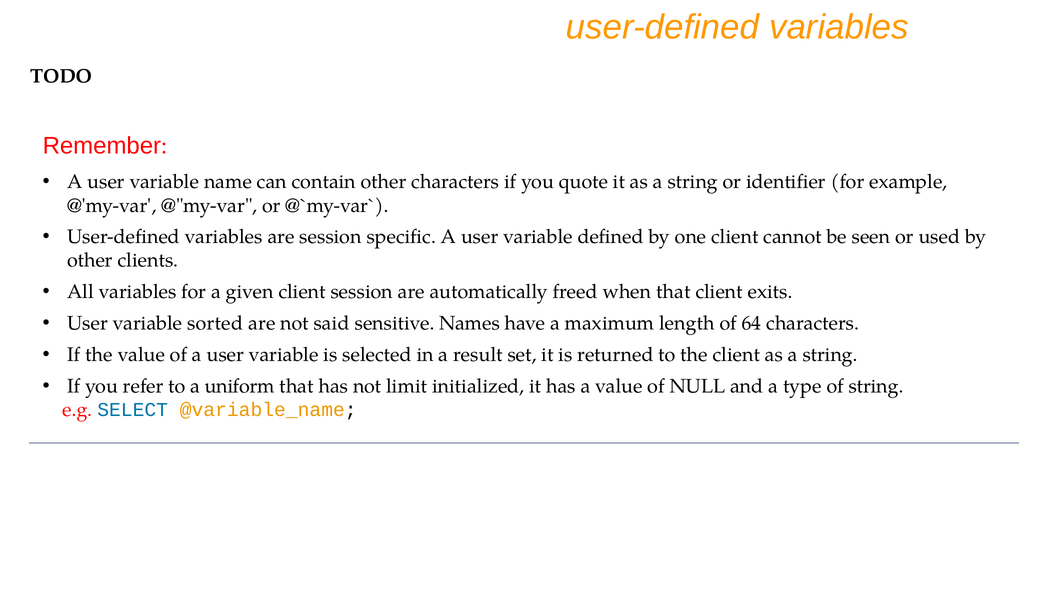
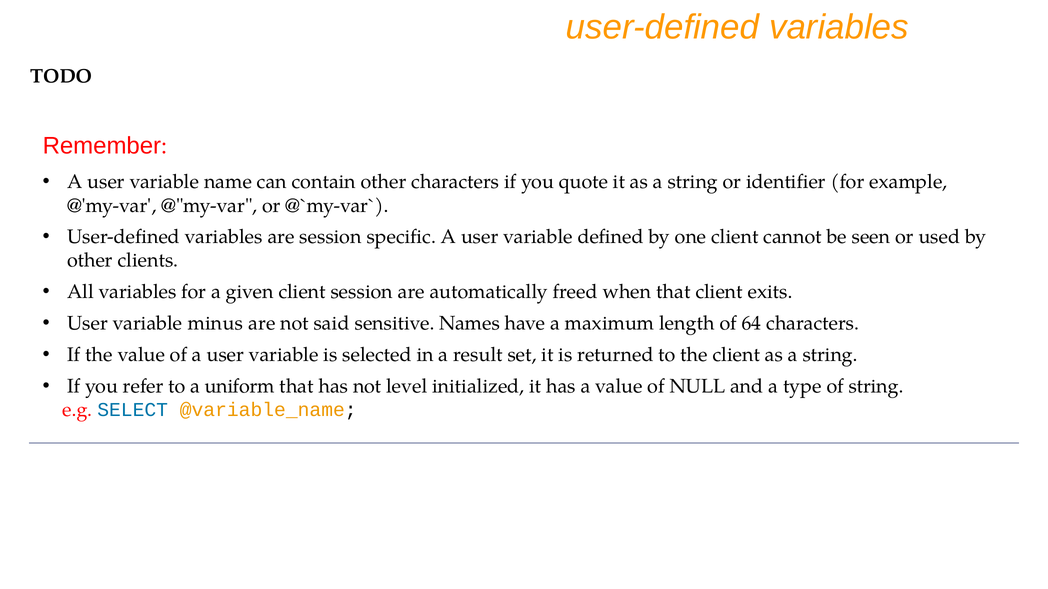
sorted: sorted -> minus
limit: limit -> level
